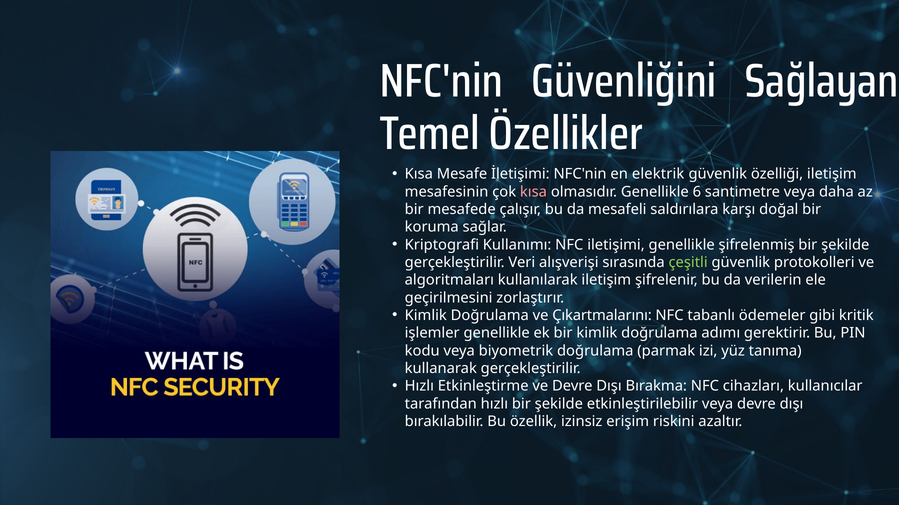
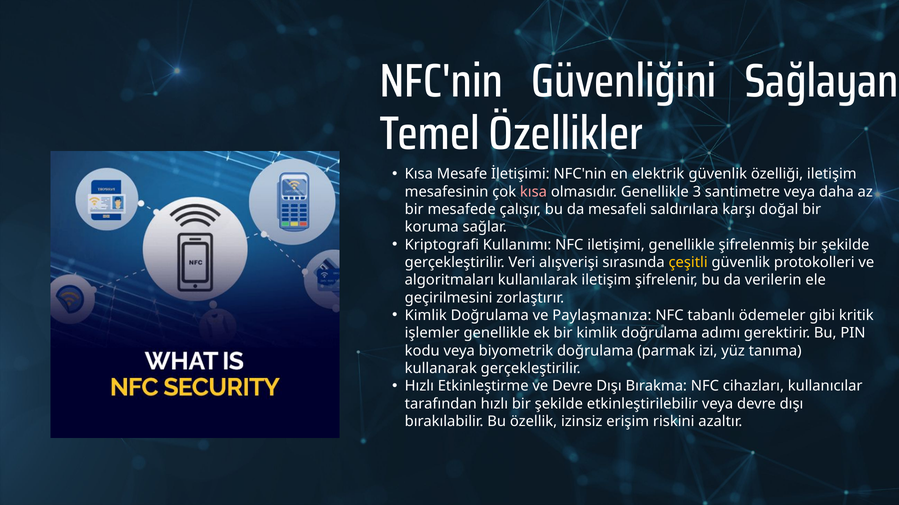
6: 6 -> 3
çeşitli colour: light green -> yellow
Çıkartmalarını: Çıkartmalarını -> Paylaşmanıza
